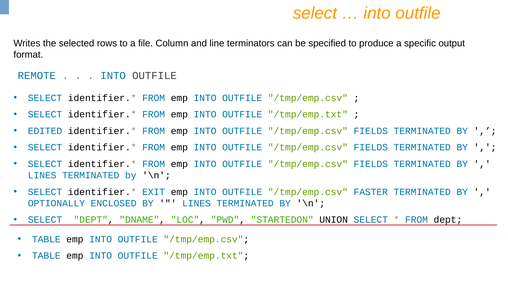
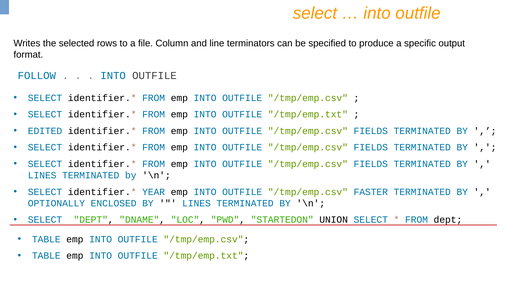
REMOTE: REMOTE -> FOLLOW
EXIT: EXIT -> YEAR
